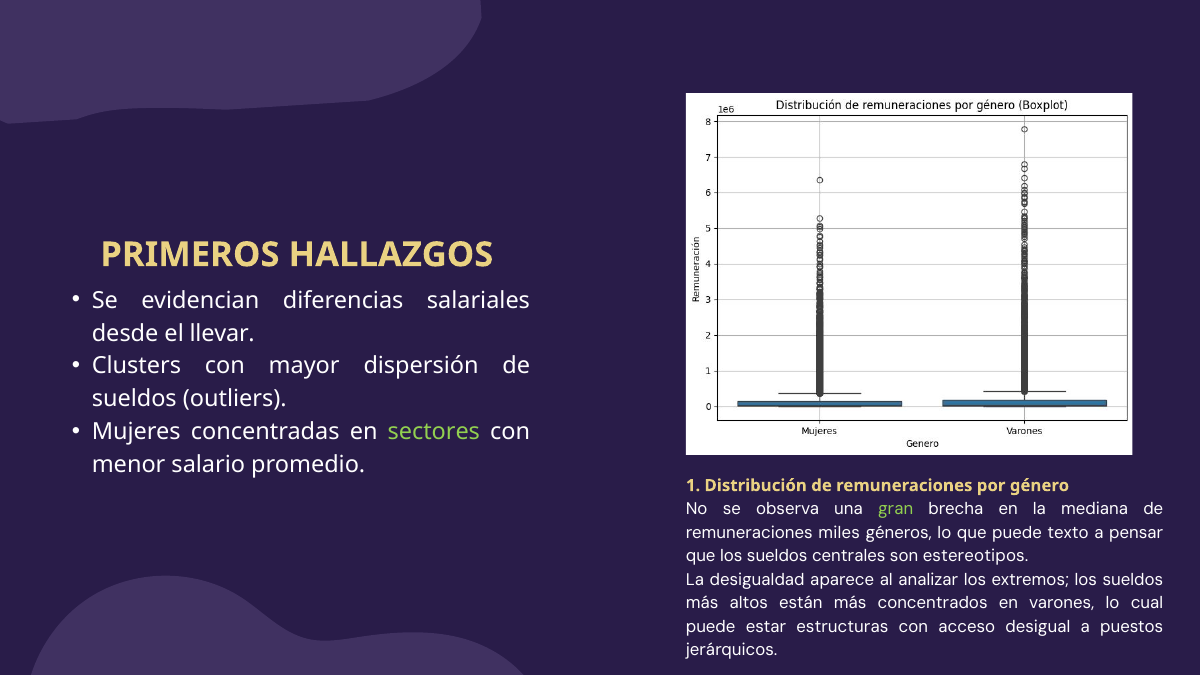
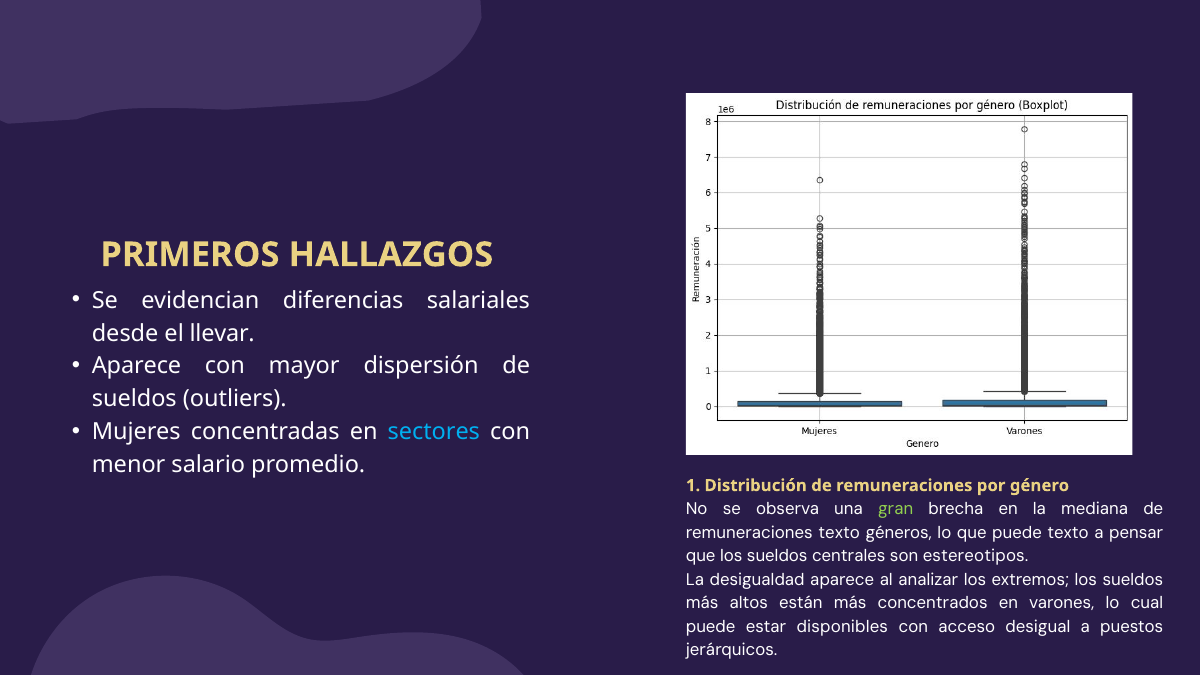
Clusters at (136, 366): Clusters -> Aparece
sectores colour: light green -> light blue
remuneraciones miles: miles -> texto
estructuras: estructuras -> disponibles
